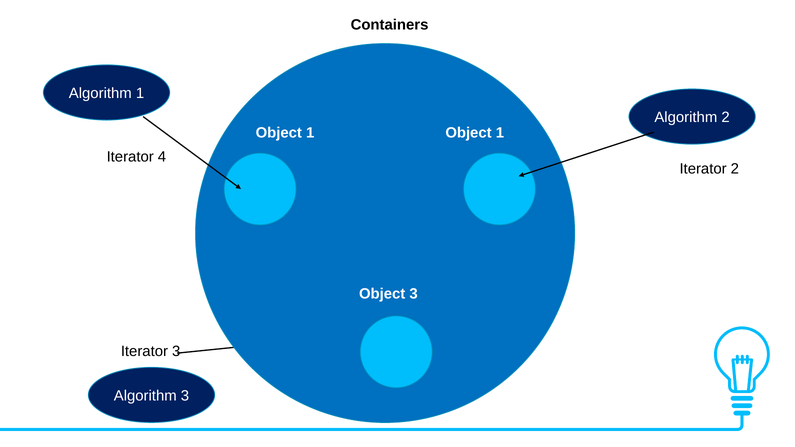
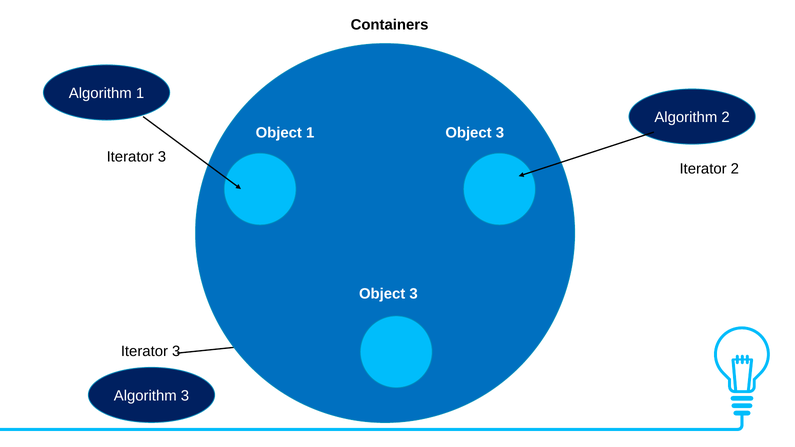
1 Object 1: 1 -> 3
4 at (162, 157): 4 -> 3
